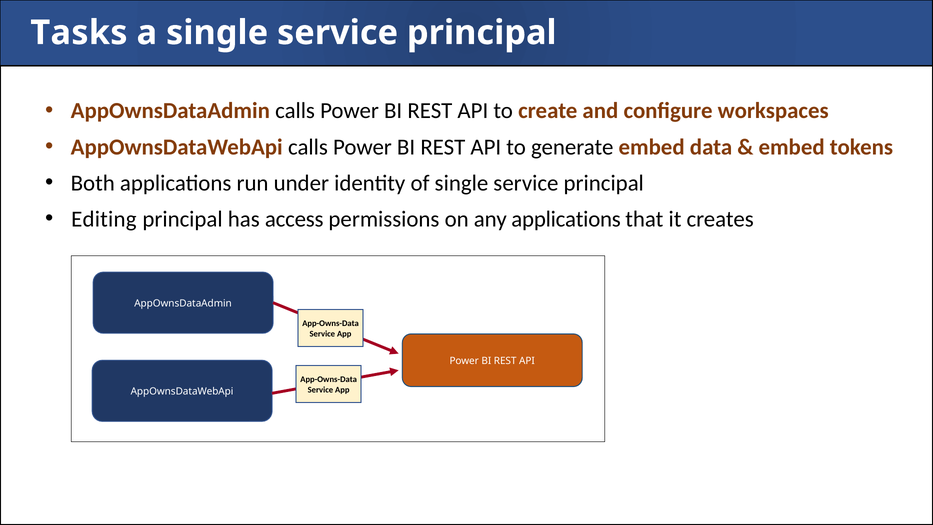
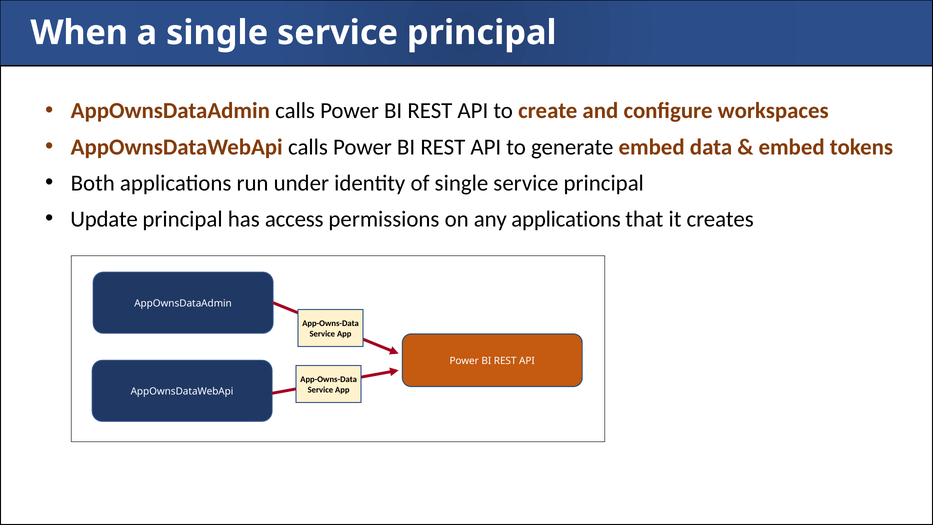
Tasks: Tasks -> When
Editing: Editing -> Update
